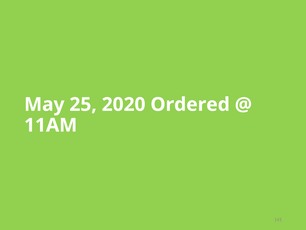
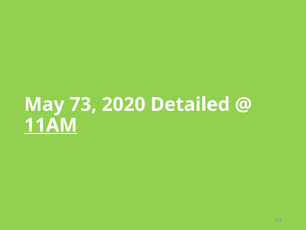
25: 25 -> 73
Ordered: Ordered -> Detailed
11AM underline: none -> present
